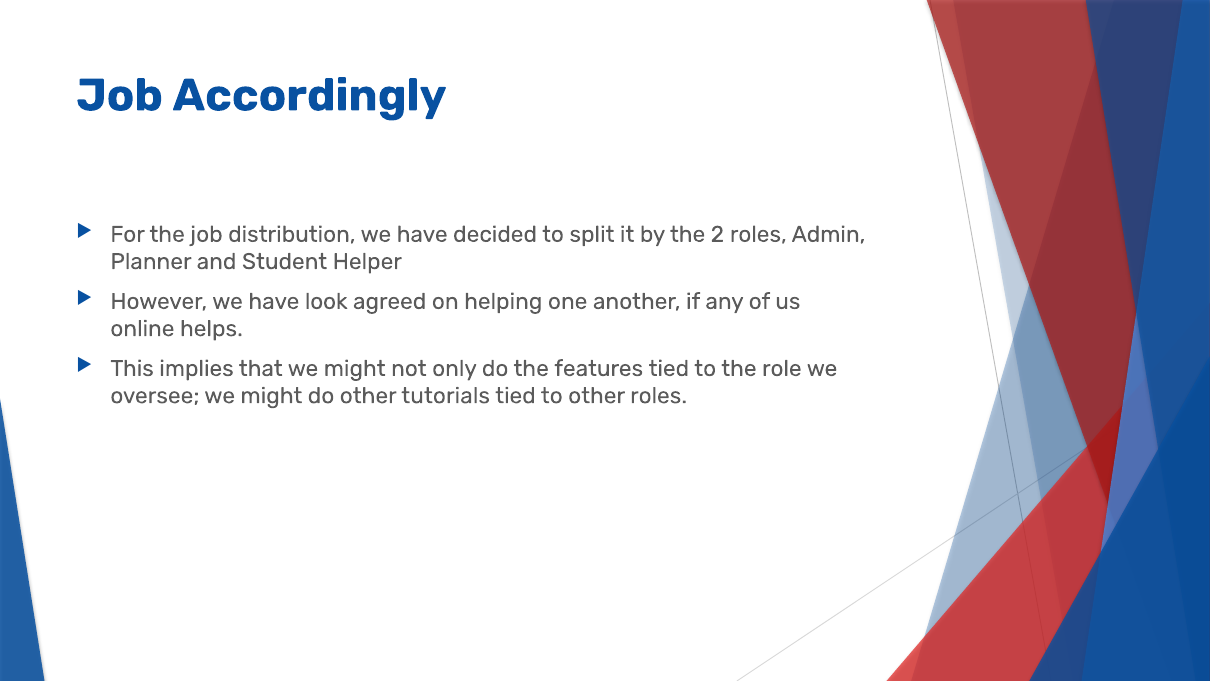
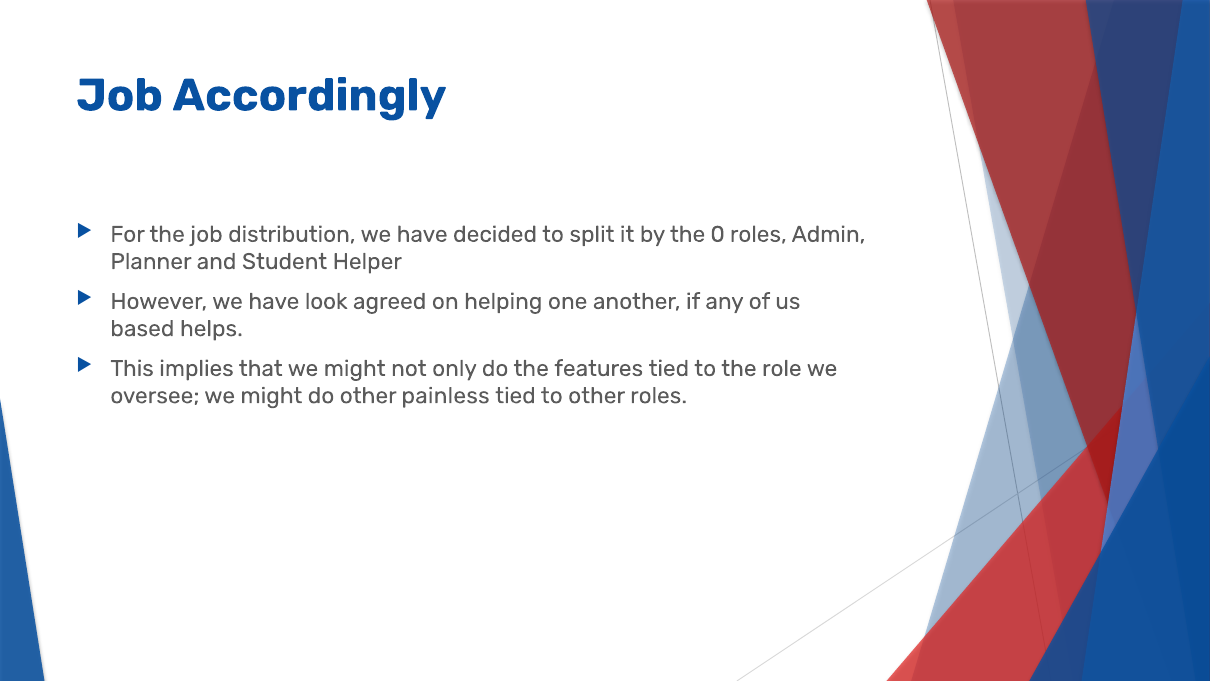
2: 2 -> 0
online: online -> based
tutorials: tutorials -> painless
